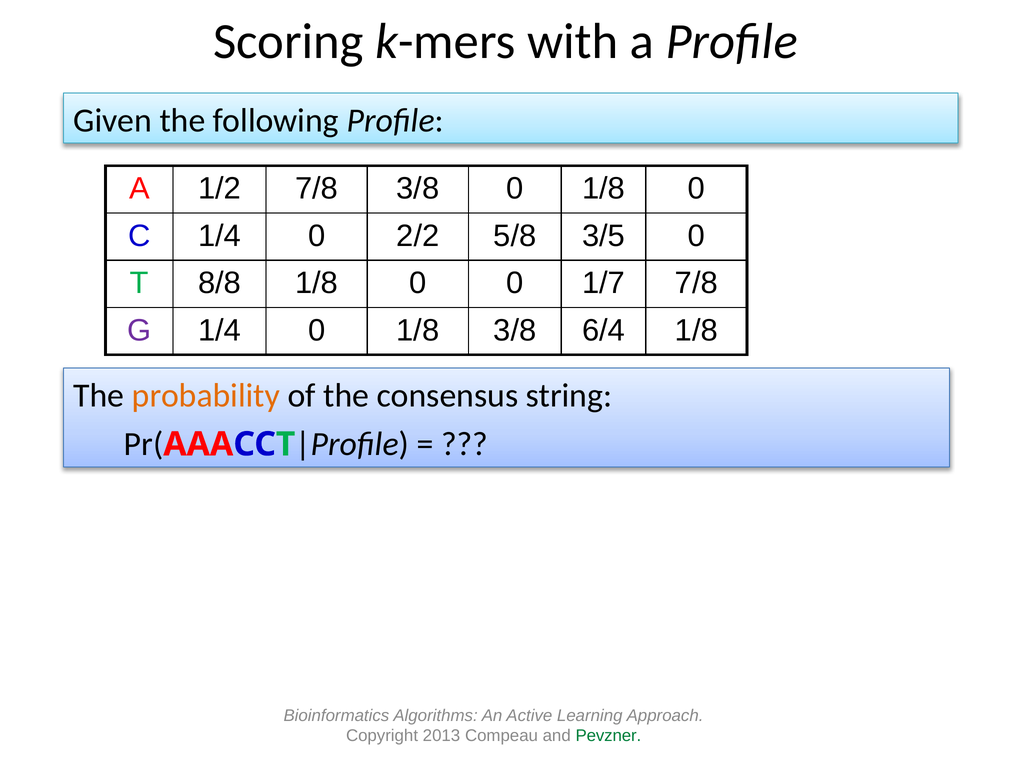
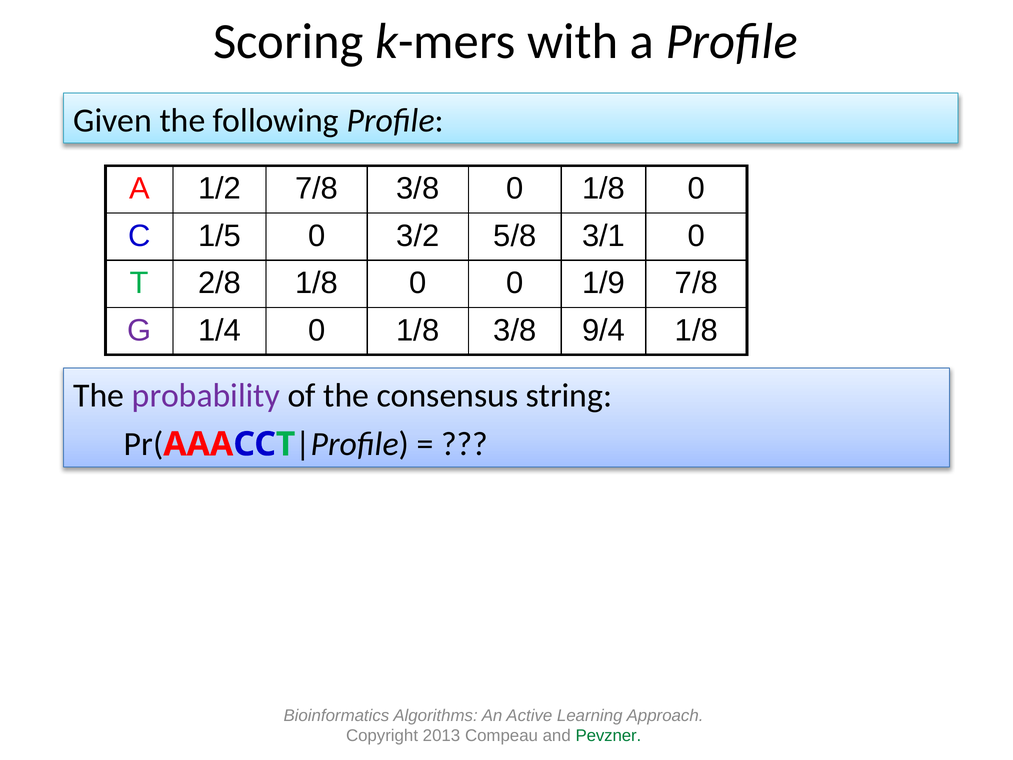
C 1/4: 1/4 -> 1/5
2/2: 2/2 -> 3/2
3/5: 3/5 -> 3/1
8/8: 8/8 -> 2/8
1/7: 1/7 -> 1/9
6/4: 6/4 -> 9/4
probability colour: orange -> purple
